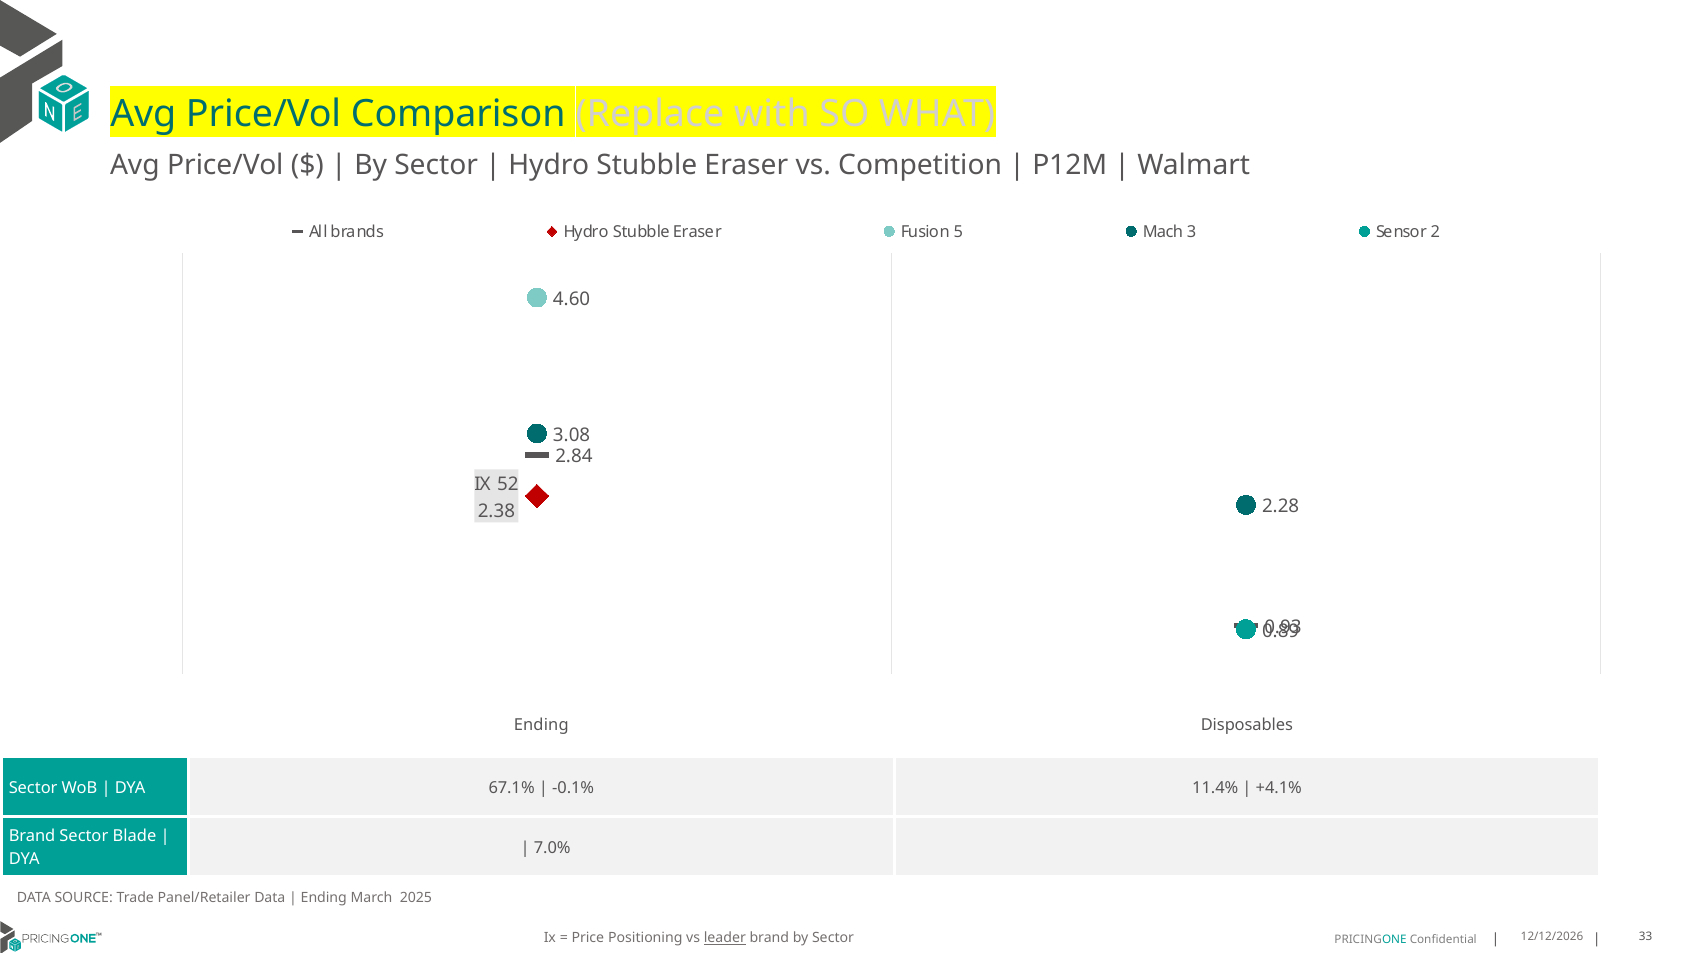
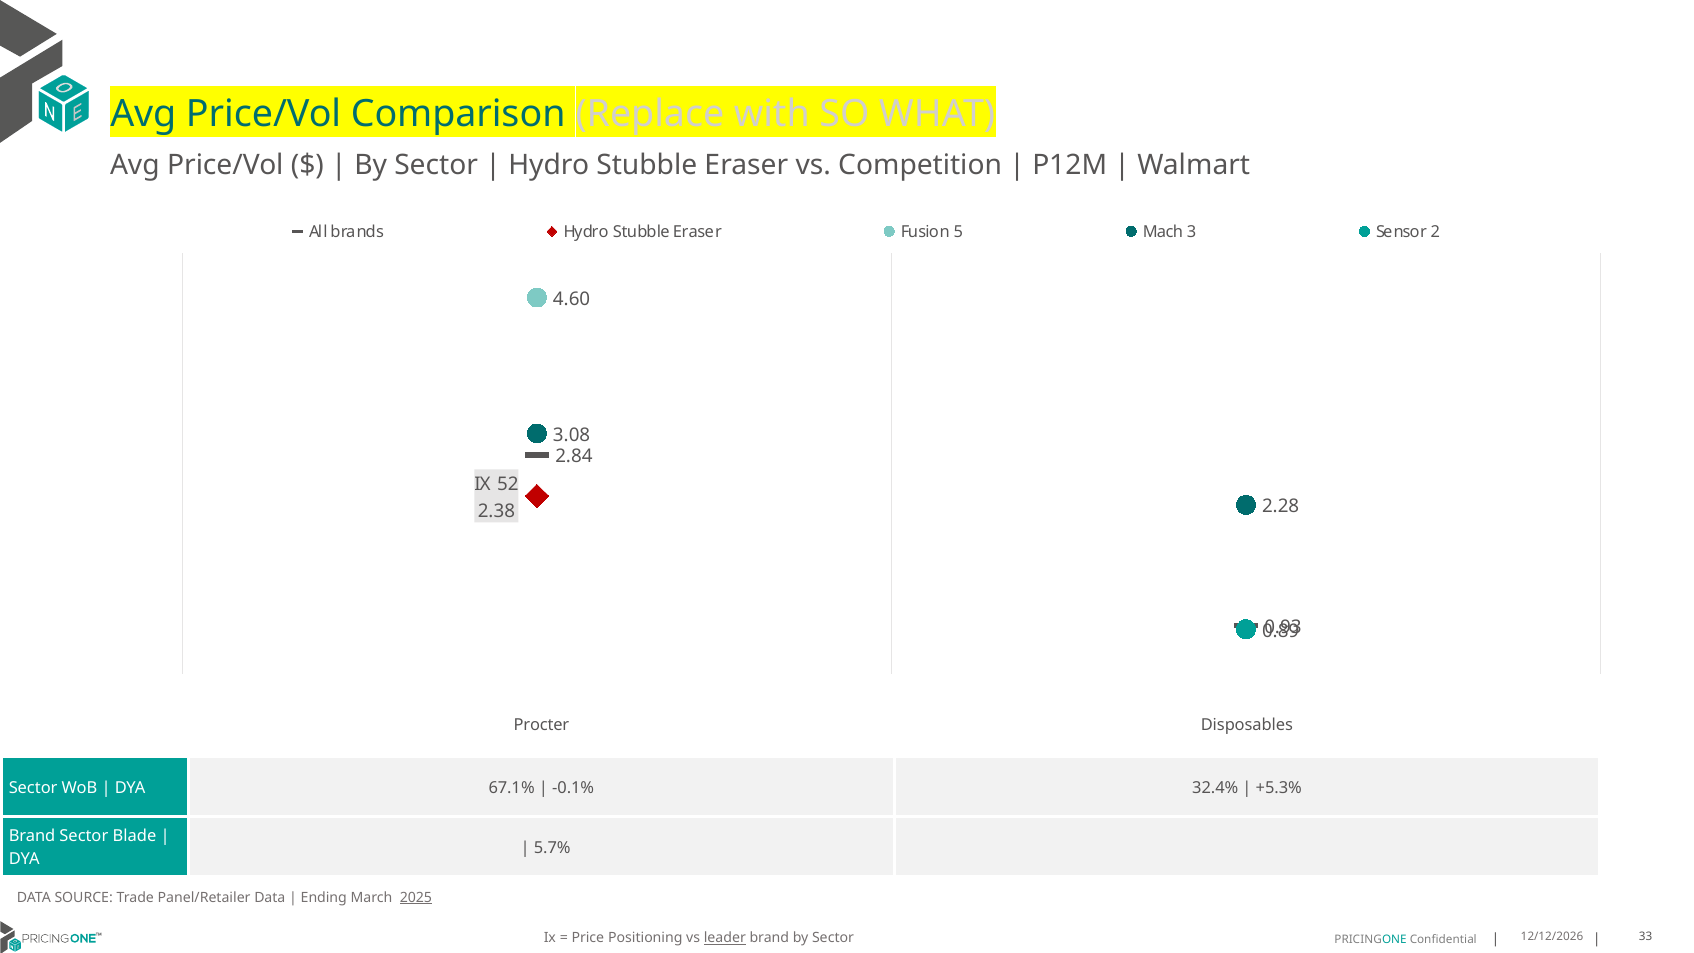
Ending at (541, 725): Ending -> Procter
11.4%: 11.4% -> 32.4%
+4.1%: +4.1% -> +5.3%
7.0%: 7.0% -> 5.7%
2025 underline: none -> present
